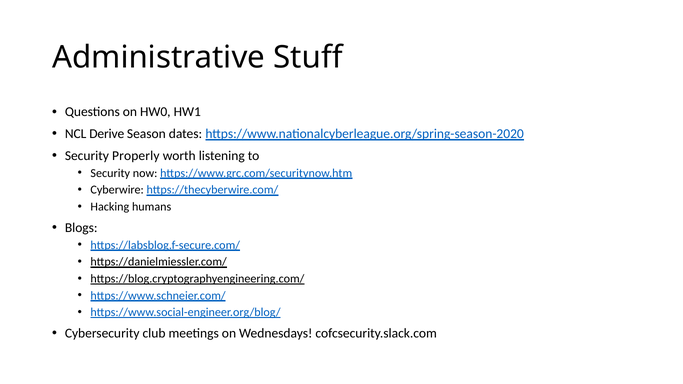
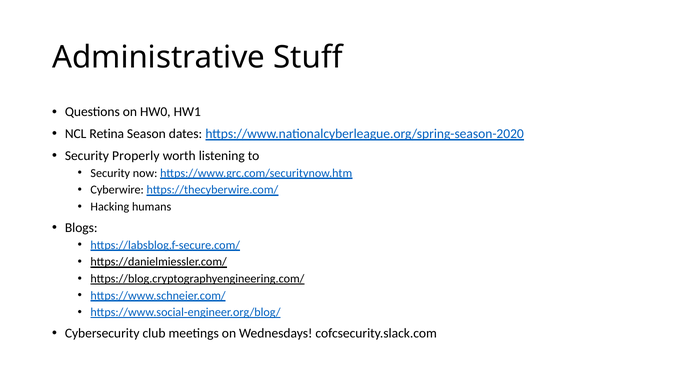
Derive: Derive -> Retina
